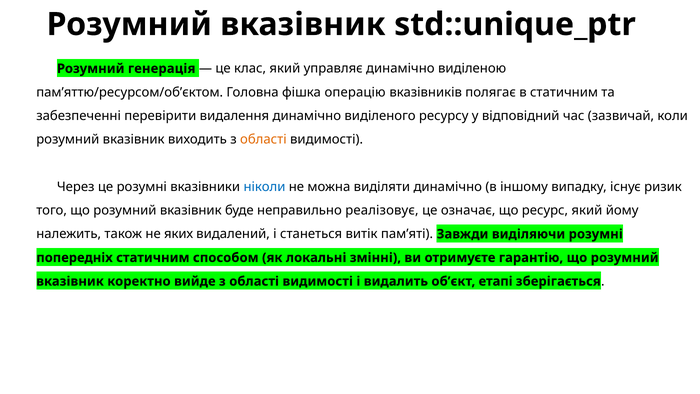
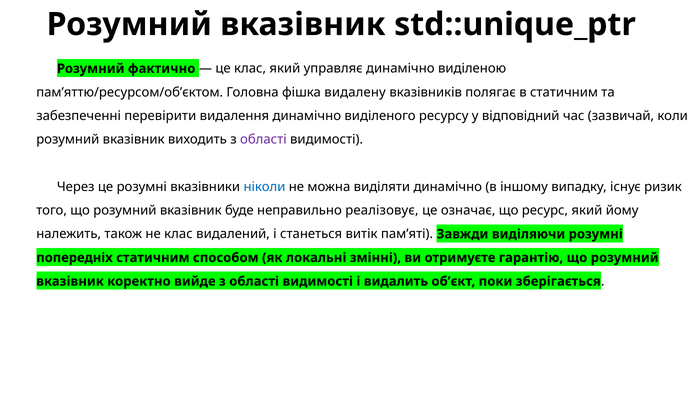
генерація: генерація -> фактично
операцію: операцію -> видалену
області at (263, 139) colour: orange -> purple
не яких: яких -> клас
етапі: етапі -> поки
